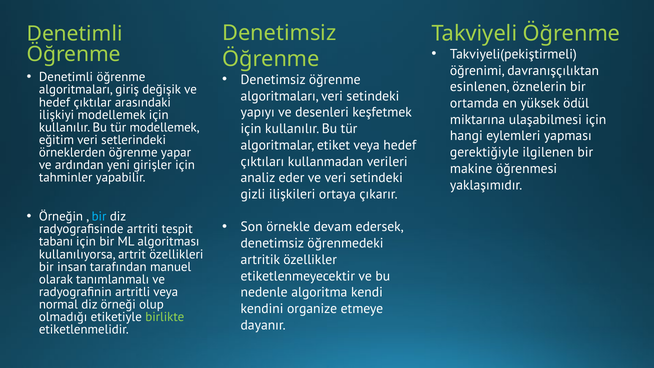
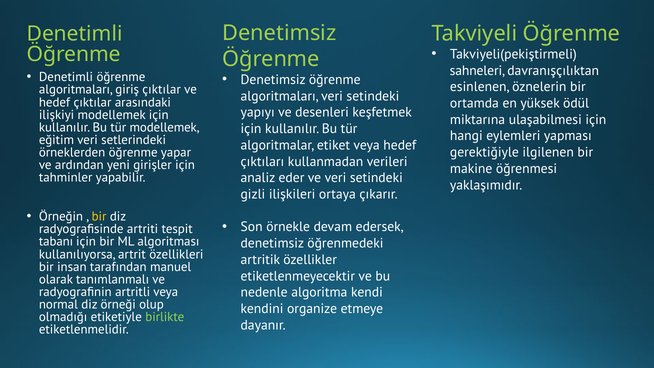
öğrenimi: öğrenimi -> sahneleri
giriş değişik: değişik -> çıktılar
bir at (99, 216) colour: light blue -> yellow
